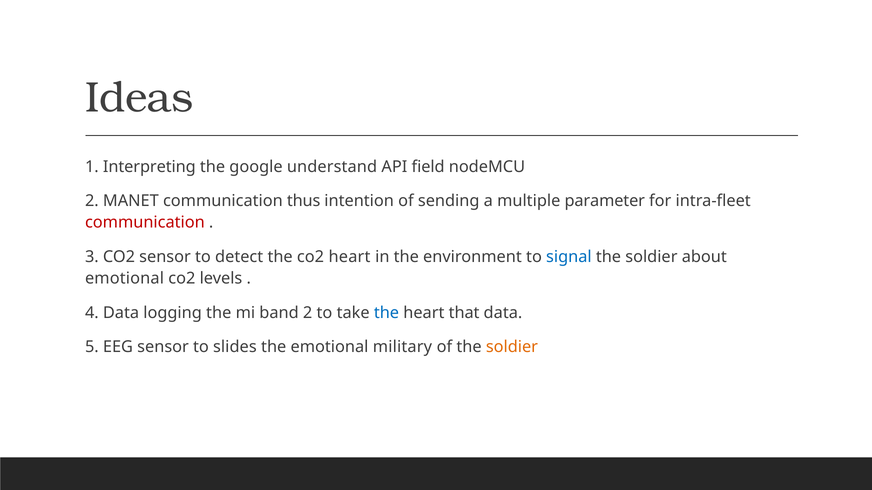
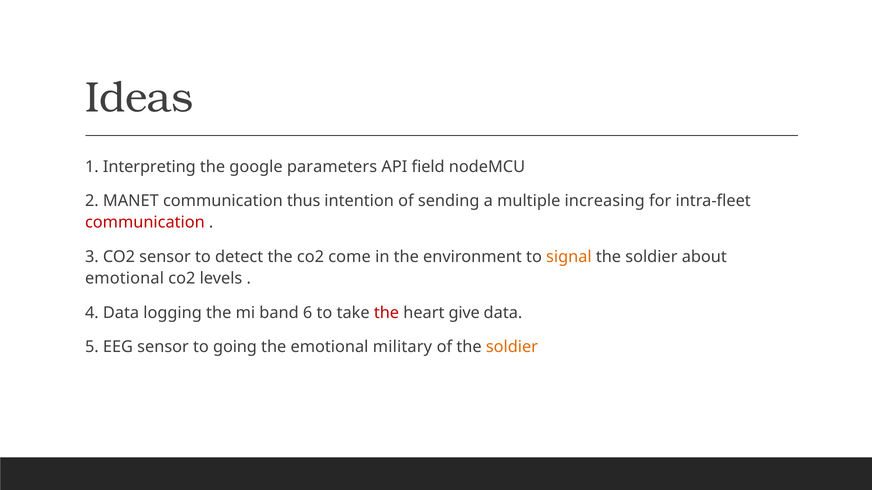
understand: understand -> parameters
parameter: parameter -> increasing
co2 heart: heart -> come
signal colour: blue -> orange
band 2: 2 -> 6
the at (386, 313) colour: blue -> red
that: that -> give
slides: slides -> going
